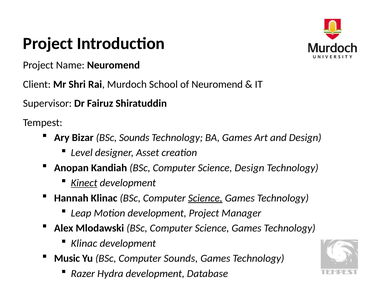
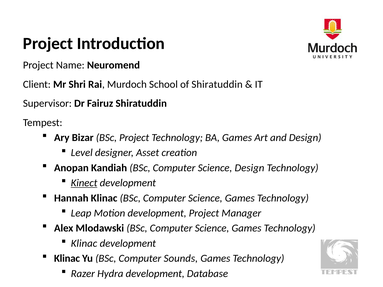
of Neuromend: Neuromend -> Shiratuddin
BSc Sounds: Sounds -> Project
Science at (205, 198) underline: present -> none
Music at (67, 259): Music -> Klinac
